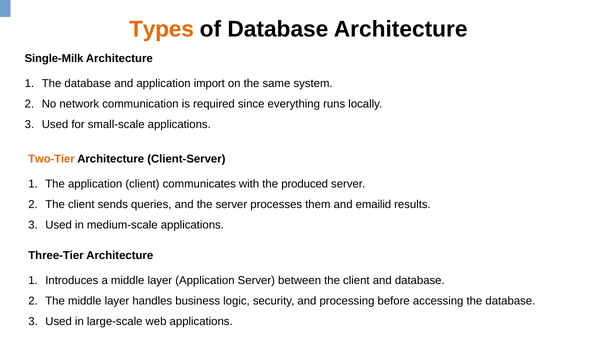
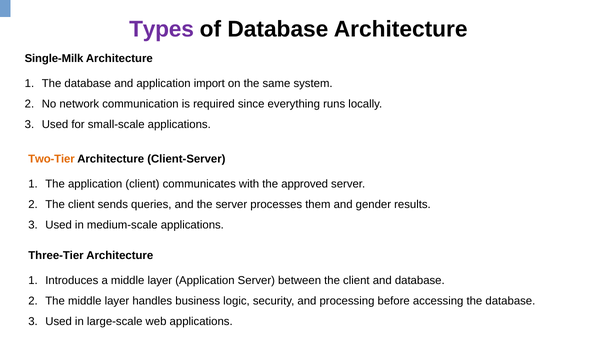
Types colour: orange -> purple
produced: produced -> approved
emailid: emailid -> gender
